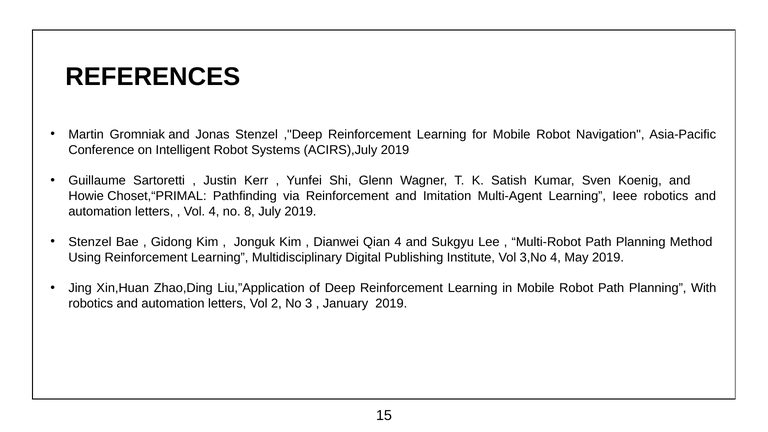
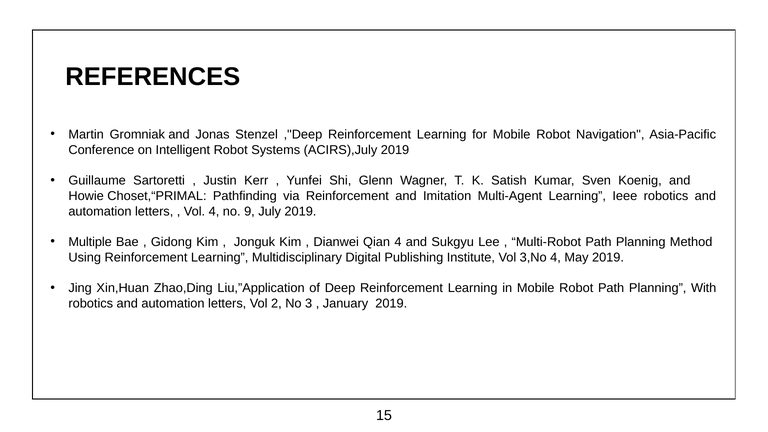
8: 8 -> 9
Stenzel at (90, 242): Stenzel -> Multiple
